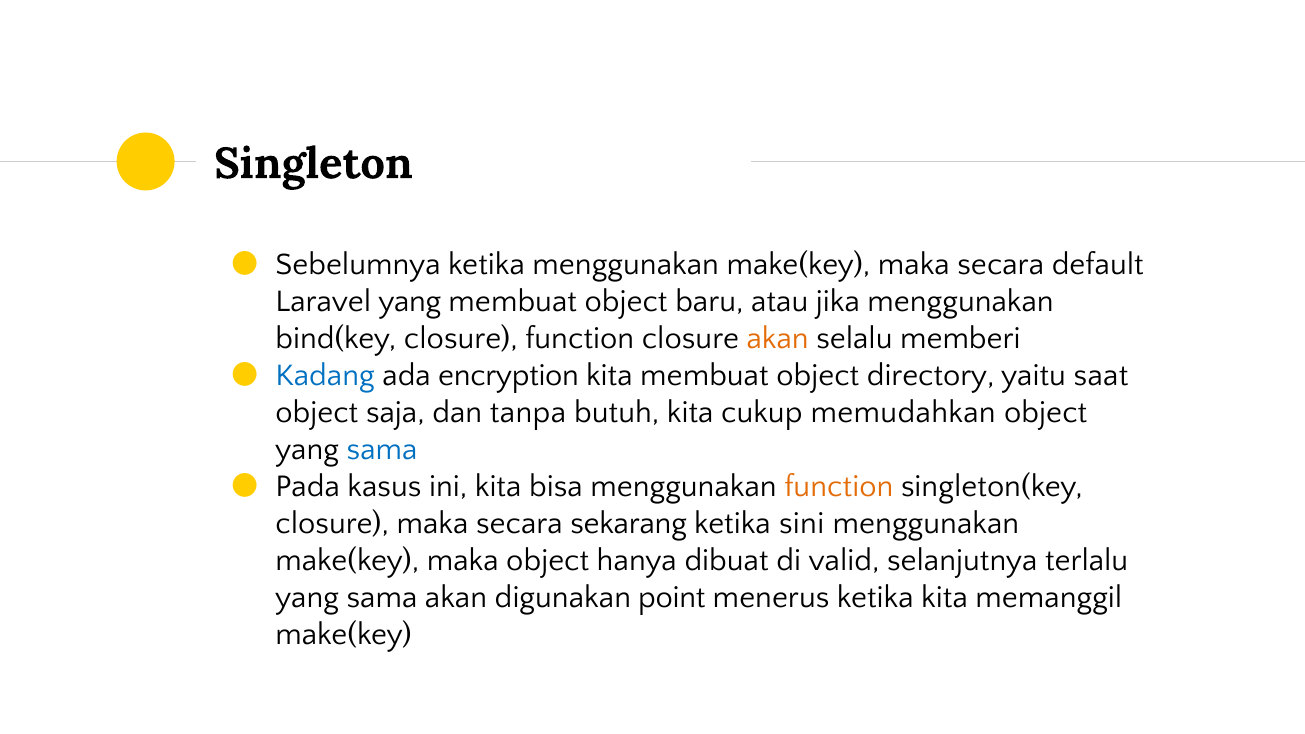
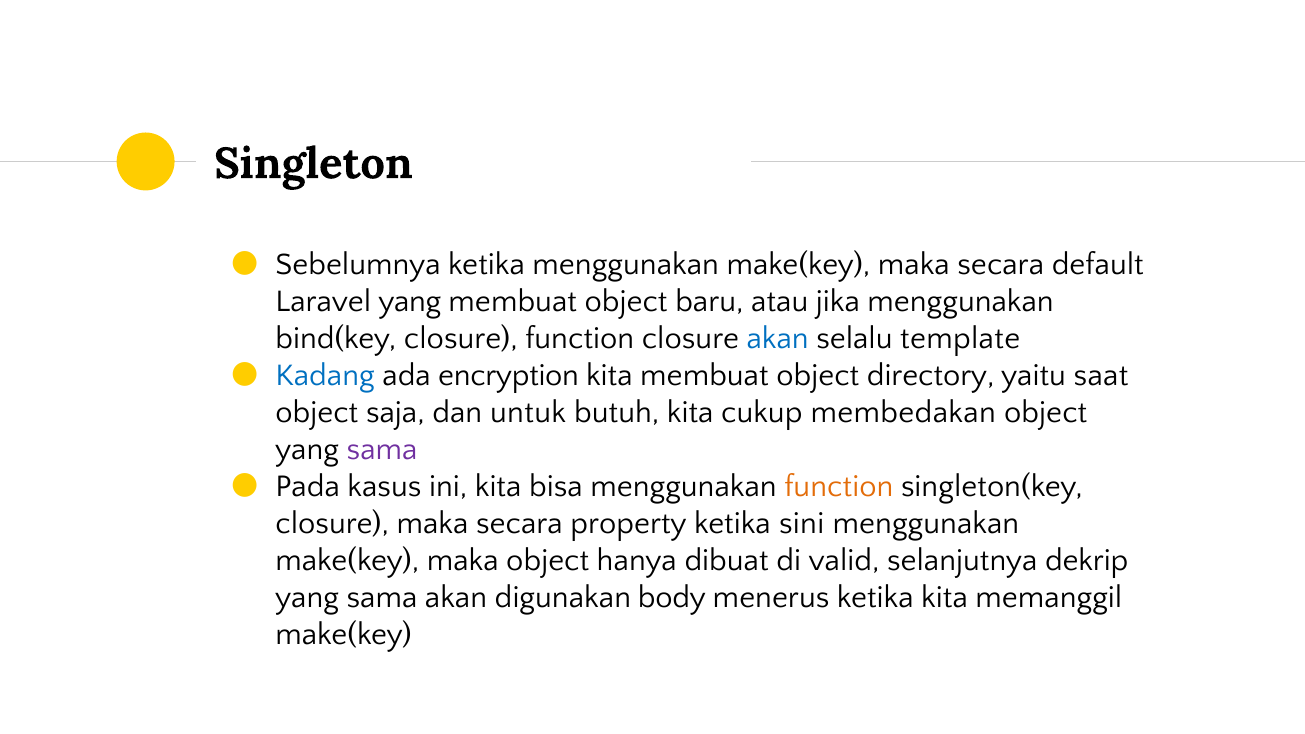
akan at (778, 338) colour: orange -> blue
memberi: memberi -> template
tanpa: tanpa -> untuk
memudahkan: memudahkan -> membedakan
sama at (382, 449) colour: blue -> purple
sekarang: sekarang -> property
terlalu: terlalu -> dekrip
point: point -> body
